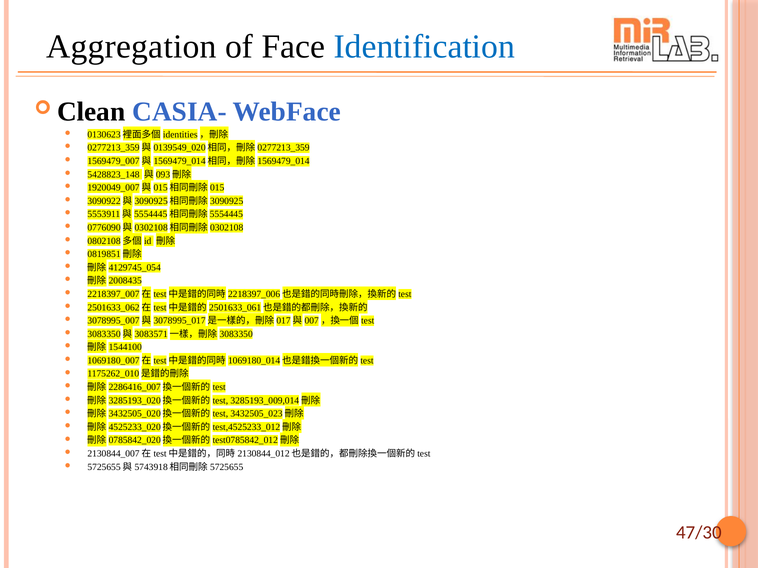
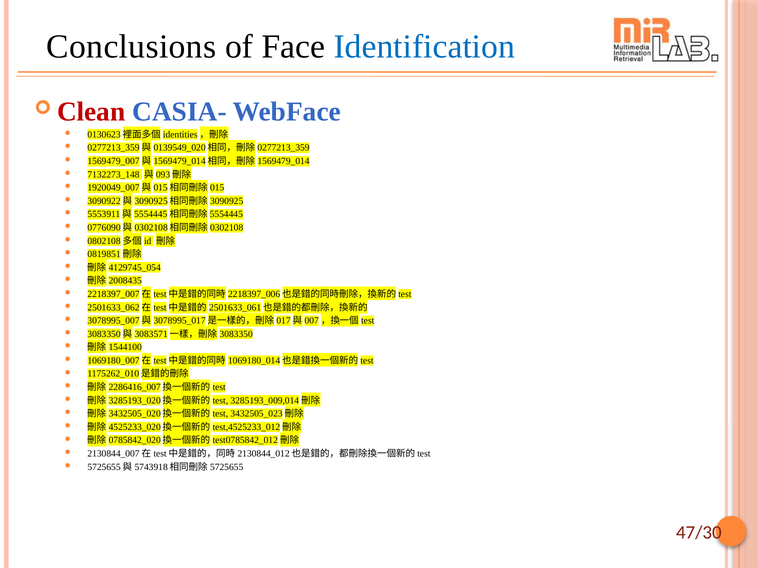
Aggregation: Aggregation -> Conclusions
Clean colour: black -> red
5428823_148: 5428823_148 -> 7132273_148
